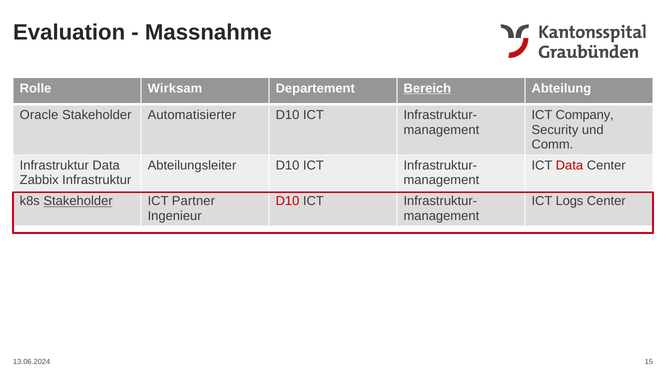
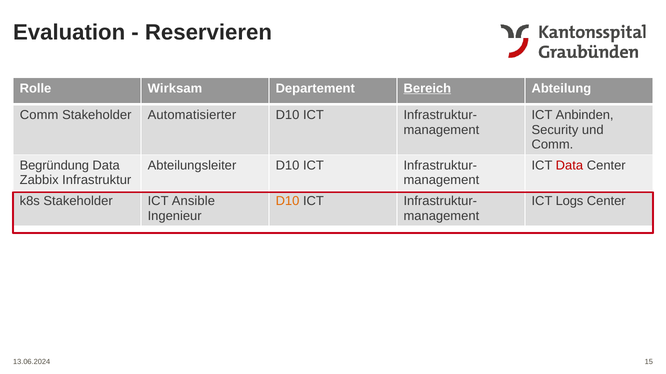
Massnahme: Massnahme -> Reservieren
Oracle at (39, 115): Oracle -> Comm
Company: Company -> Anbinden
Infrastruktur at (54, 166): Infrastruktur -> Begründung
Stakeholder at (78, 202) underline: present -> none
Partner: Partner -> Ansible
D10 at (288, 202) colour: red -> orange
